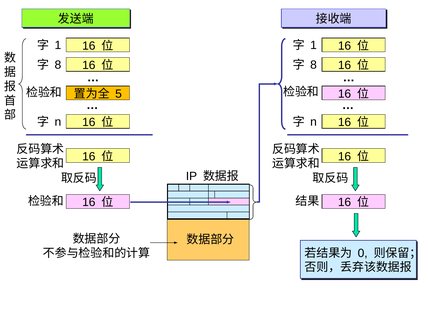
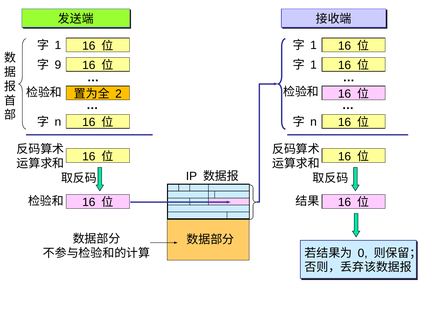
8 at (58, 65): 8 -> 9
8 at (314, 65): 8 -> 1
5: 5 -> 2
